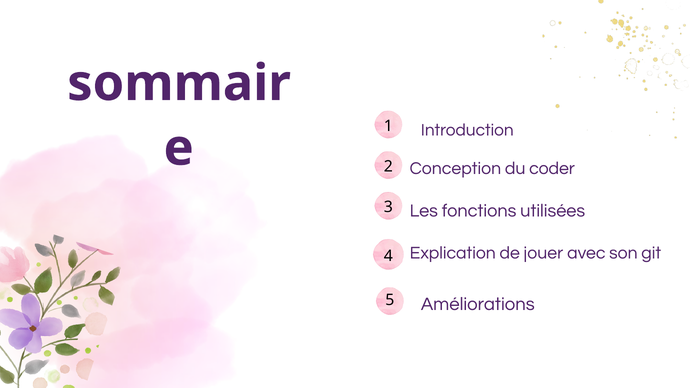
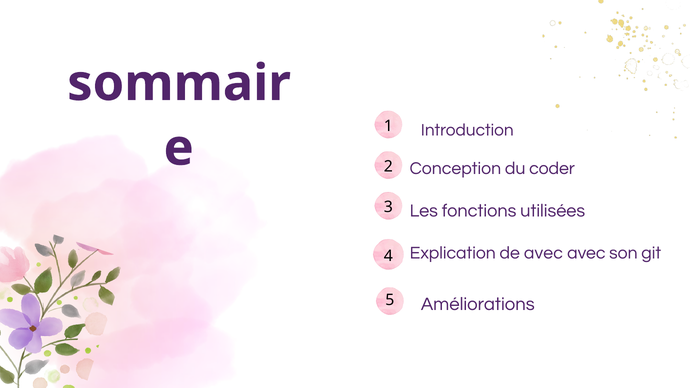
de jouer: jouer -> avec
